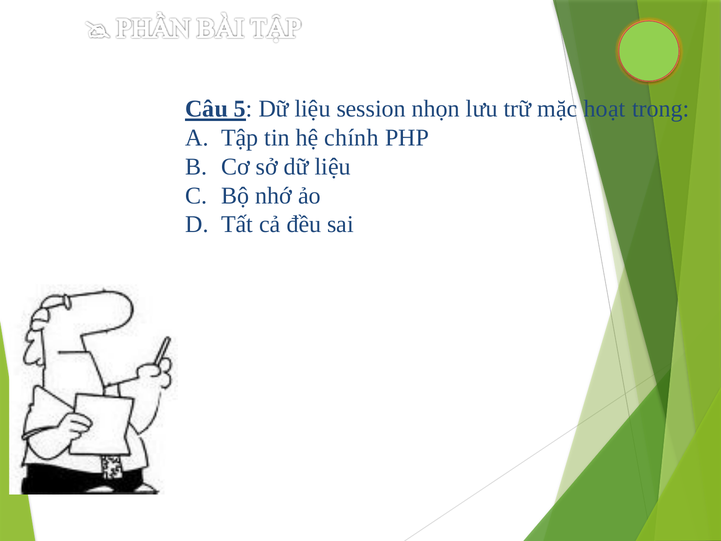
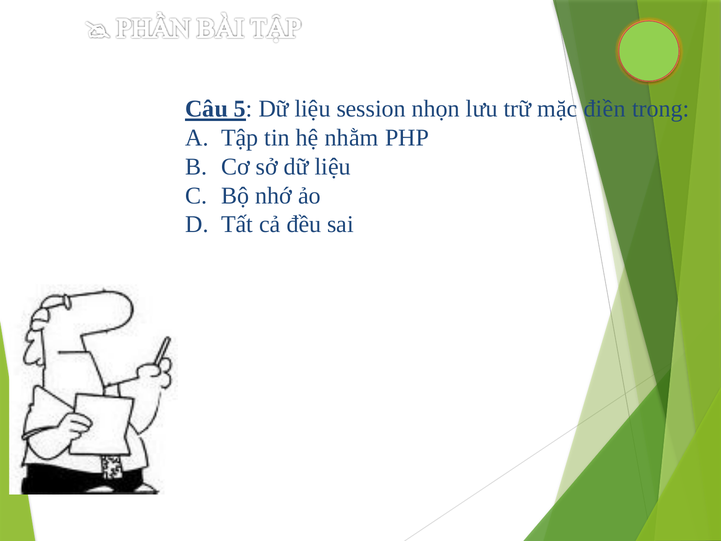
hoạt: hoạt -> điền
chính: chính -> nhằm
